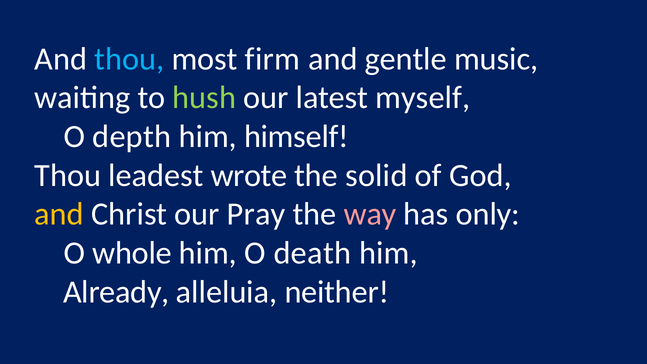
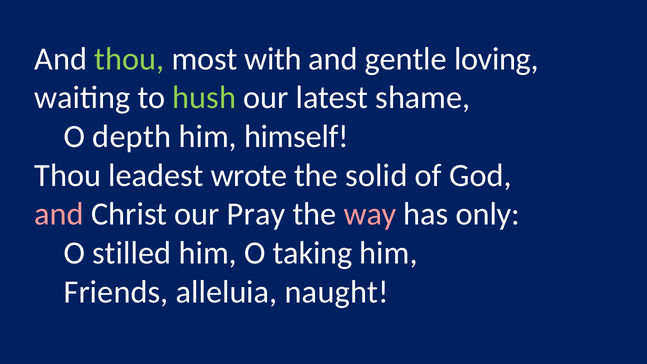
thou at (129, 59) colour: light blue -> light green
firm: firm -> with
music: music -> loving
myself: myself -> shame
and at (59, 214) colour: yellow -> pink
whole: whole -> stilled
death: death -> taking
Already: Already -> Friends
neither: neither -> naught
